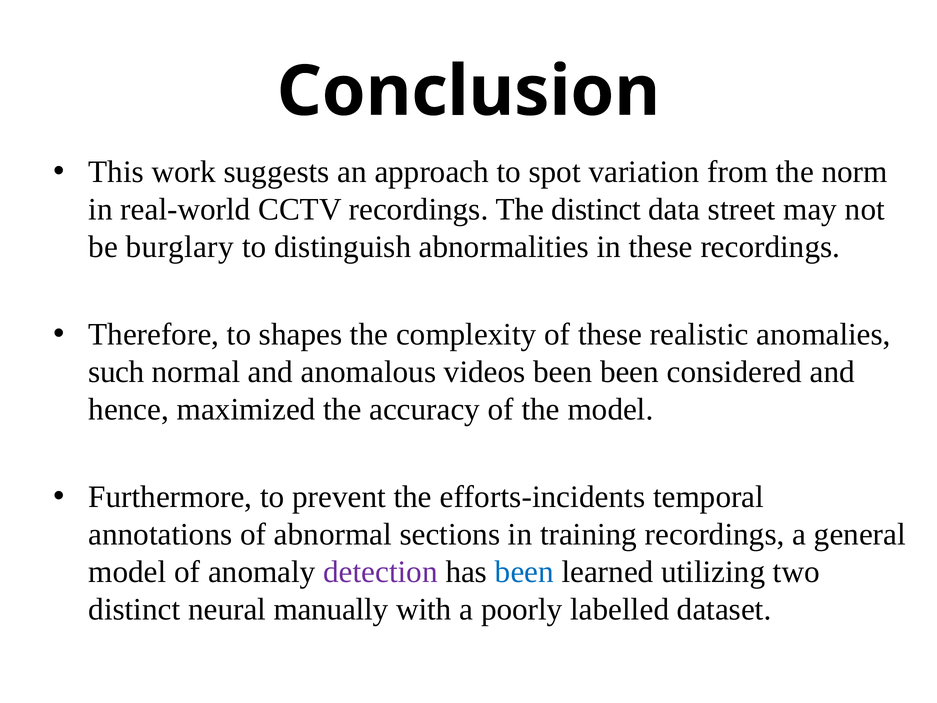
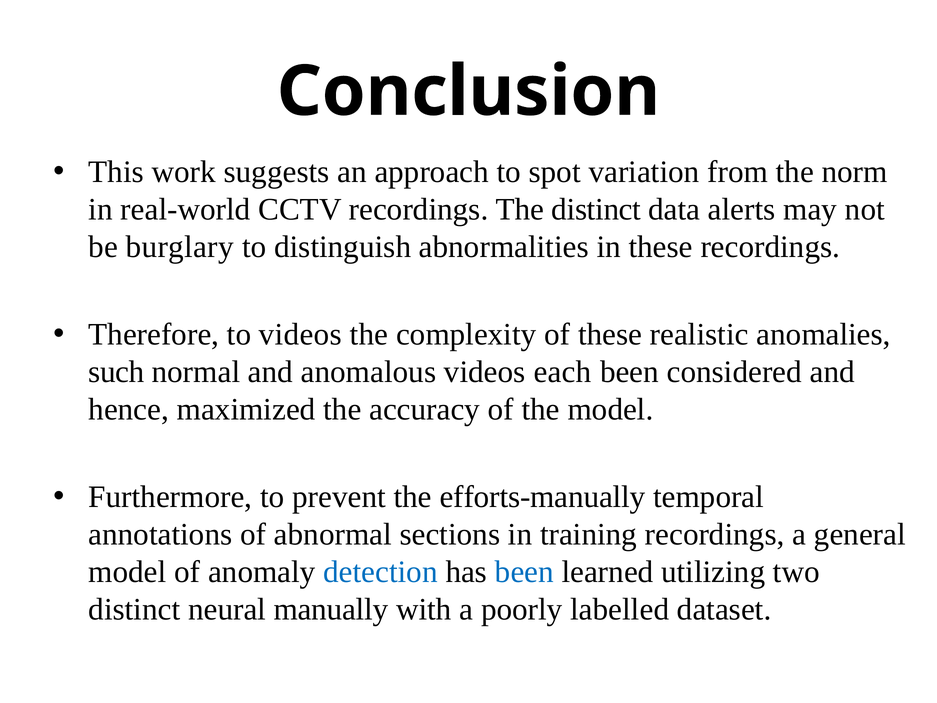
street: street -> alerts
to shapes: shapes -> videos
videos been: been -> each
efforts-incidents: efforts-incidents -> efforts-manually
detection colour: purple -> blue
